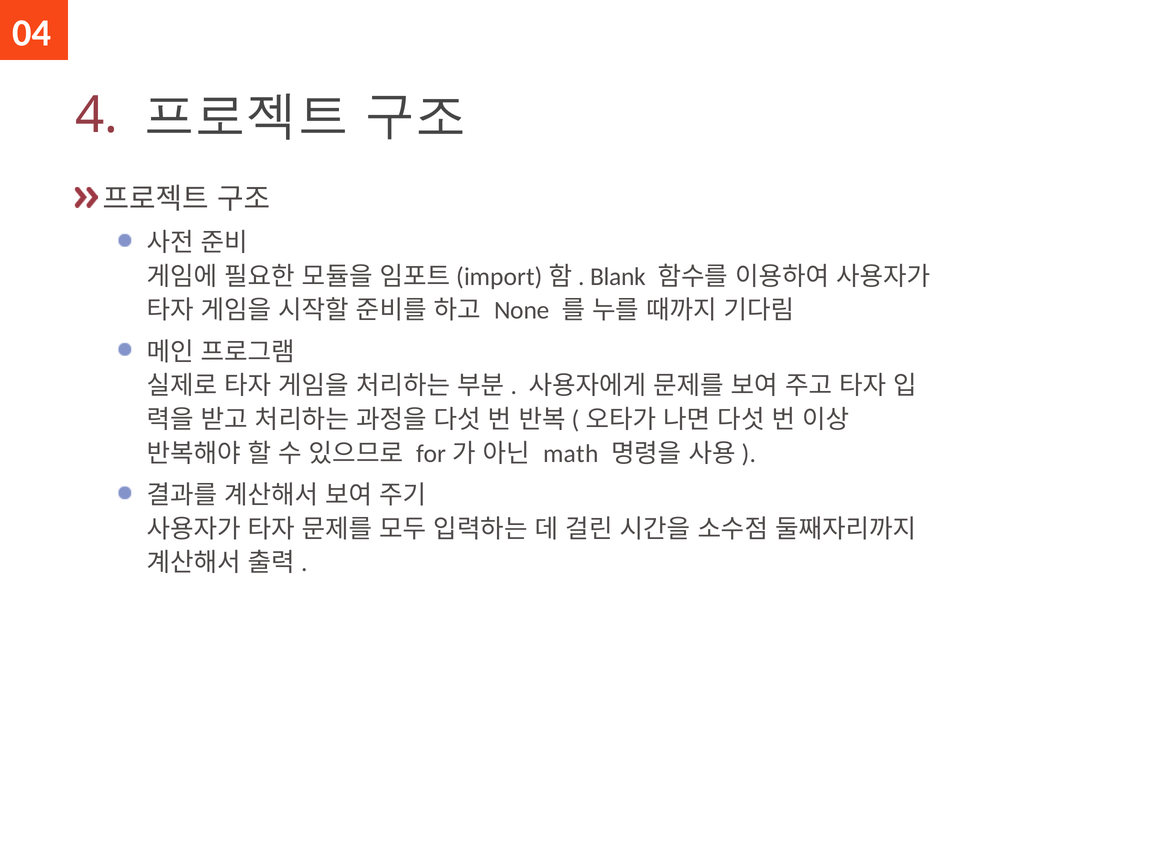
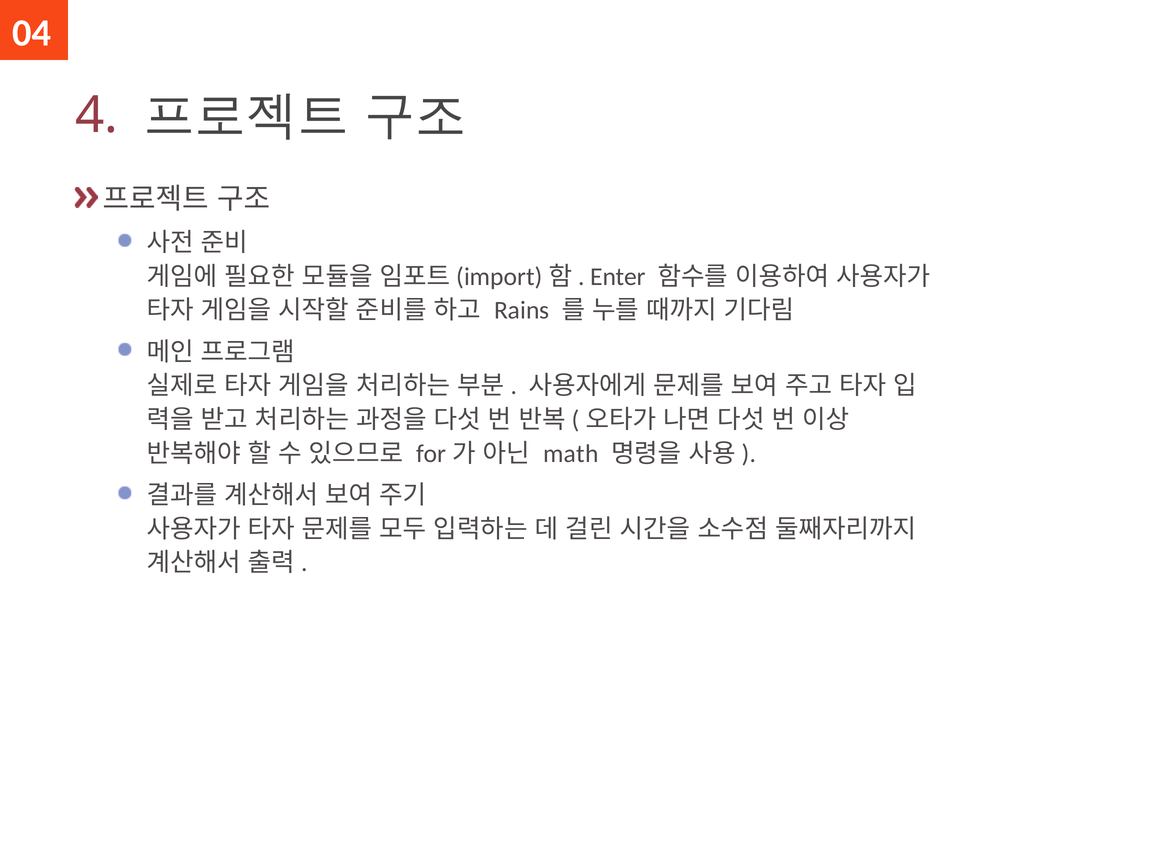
Blank: Blank -> Enter
None: None -> Rains
